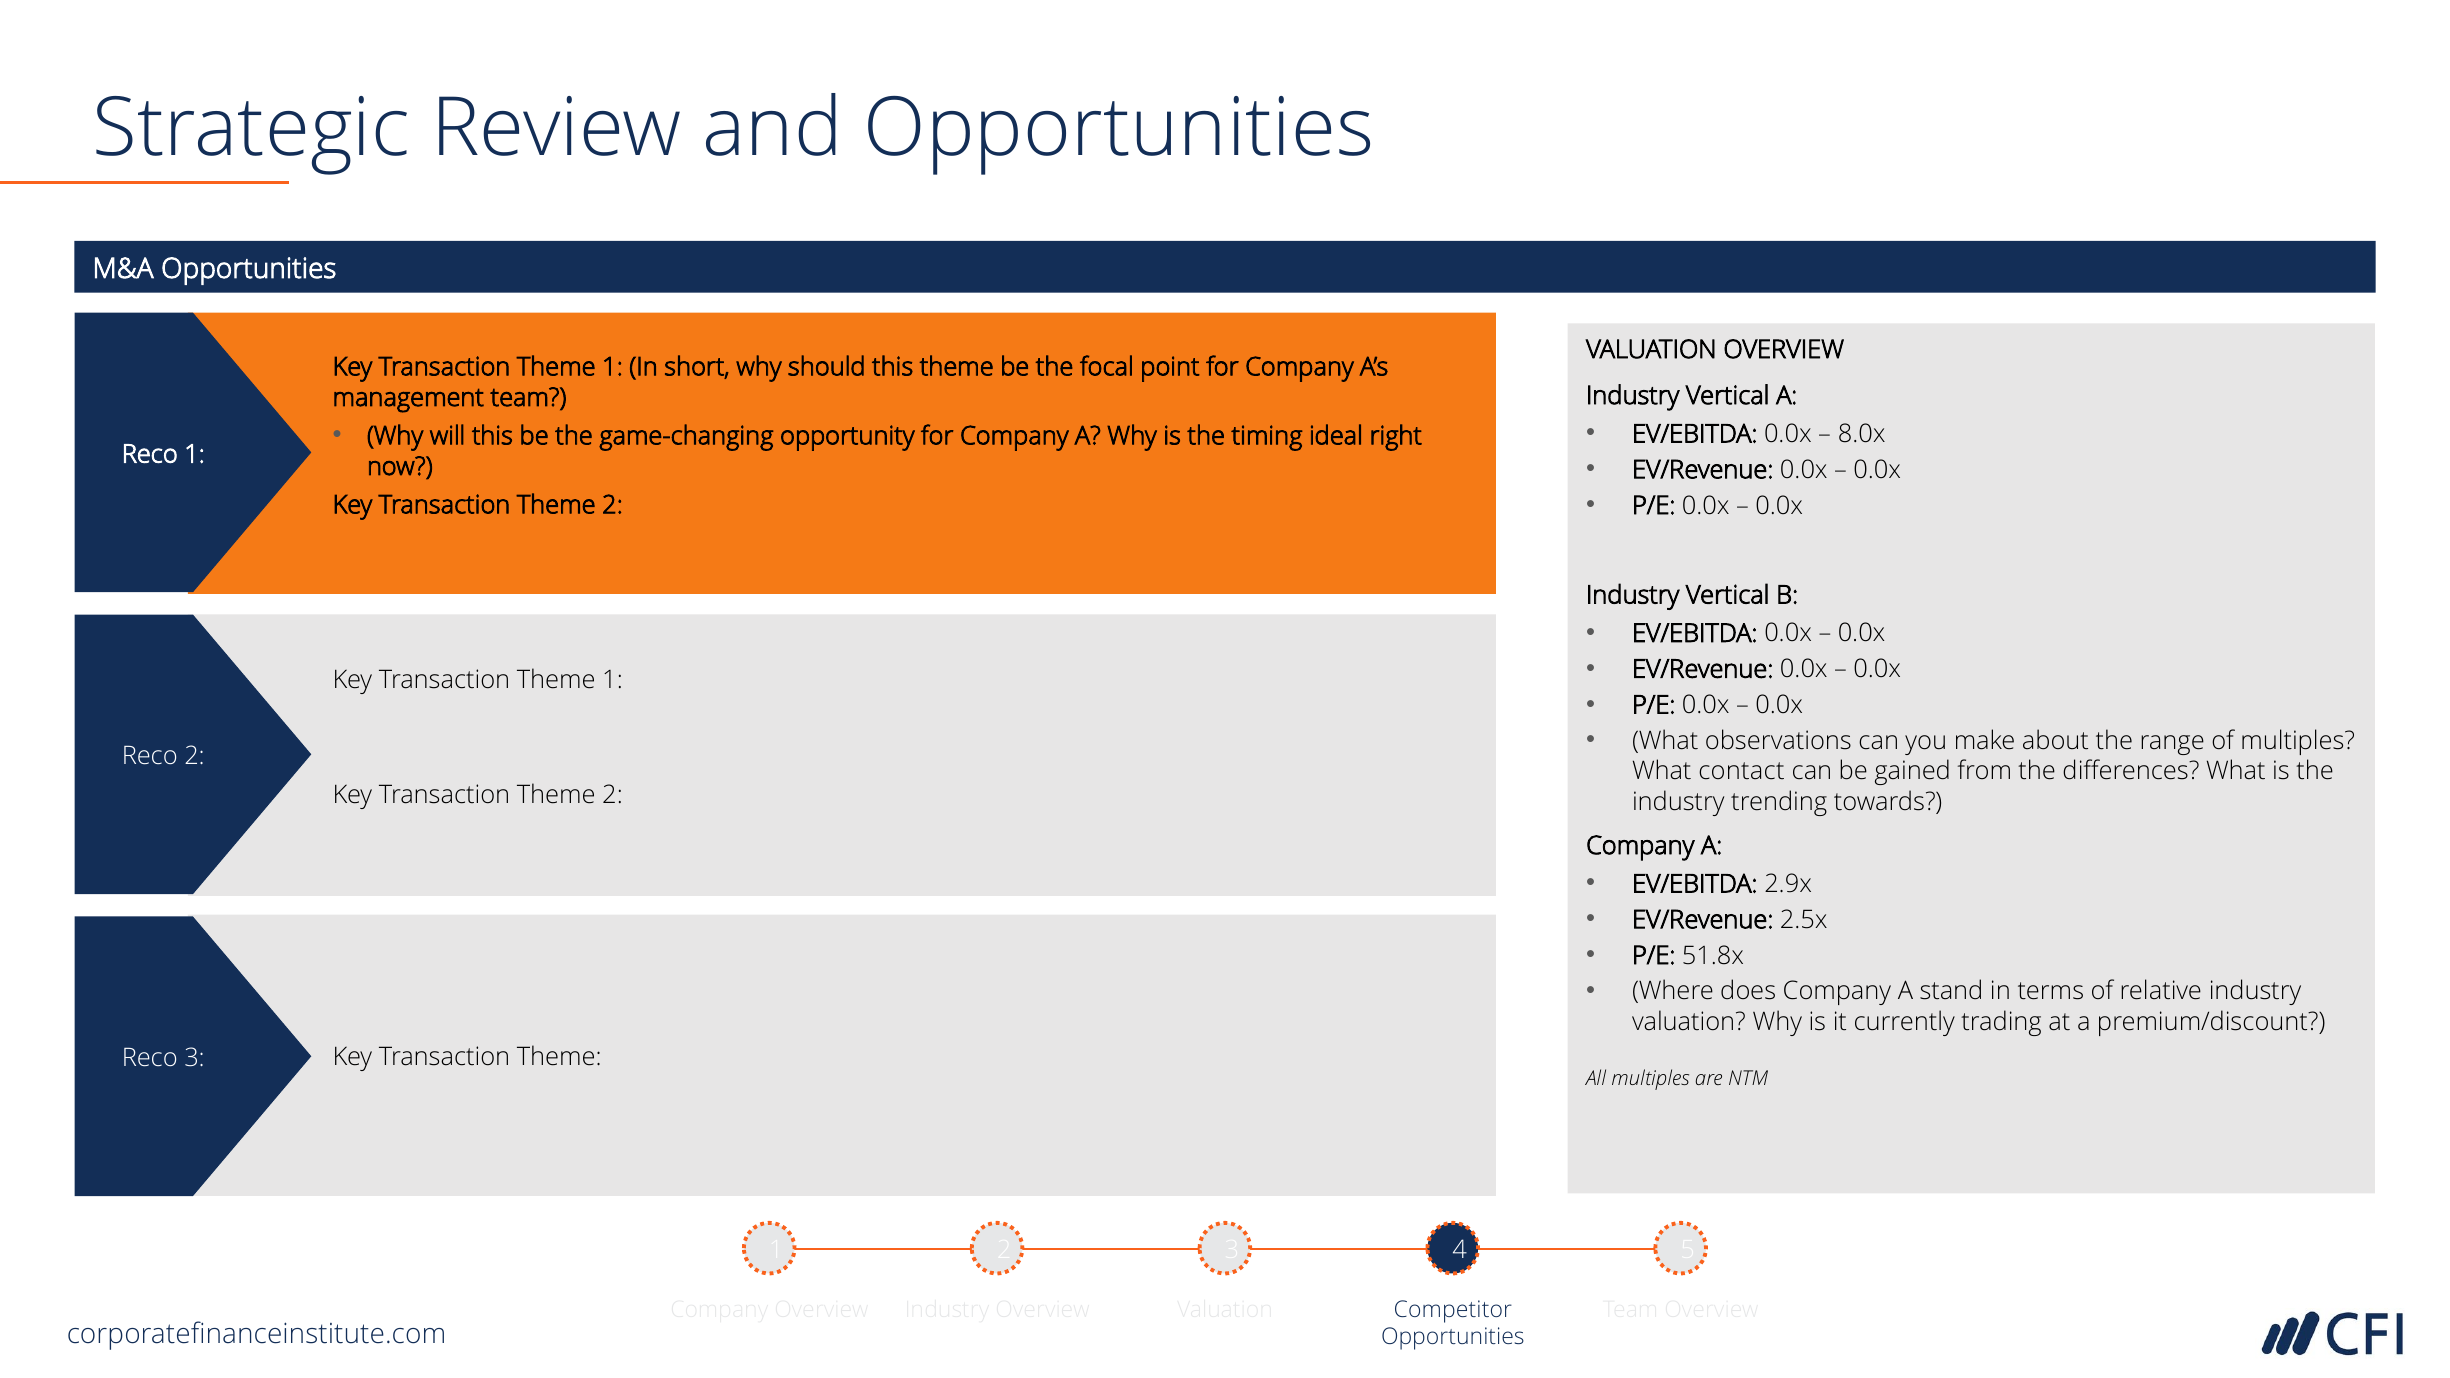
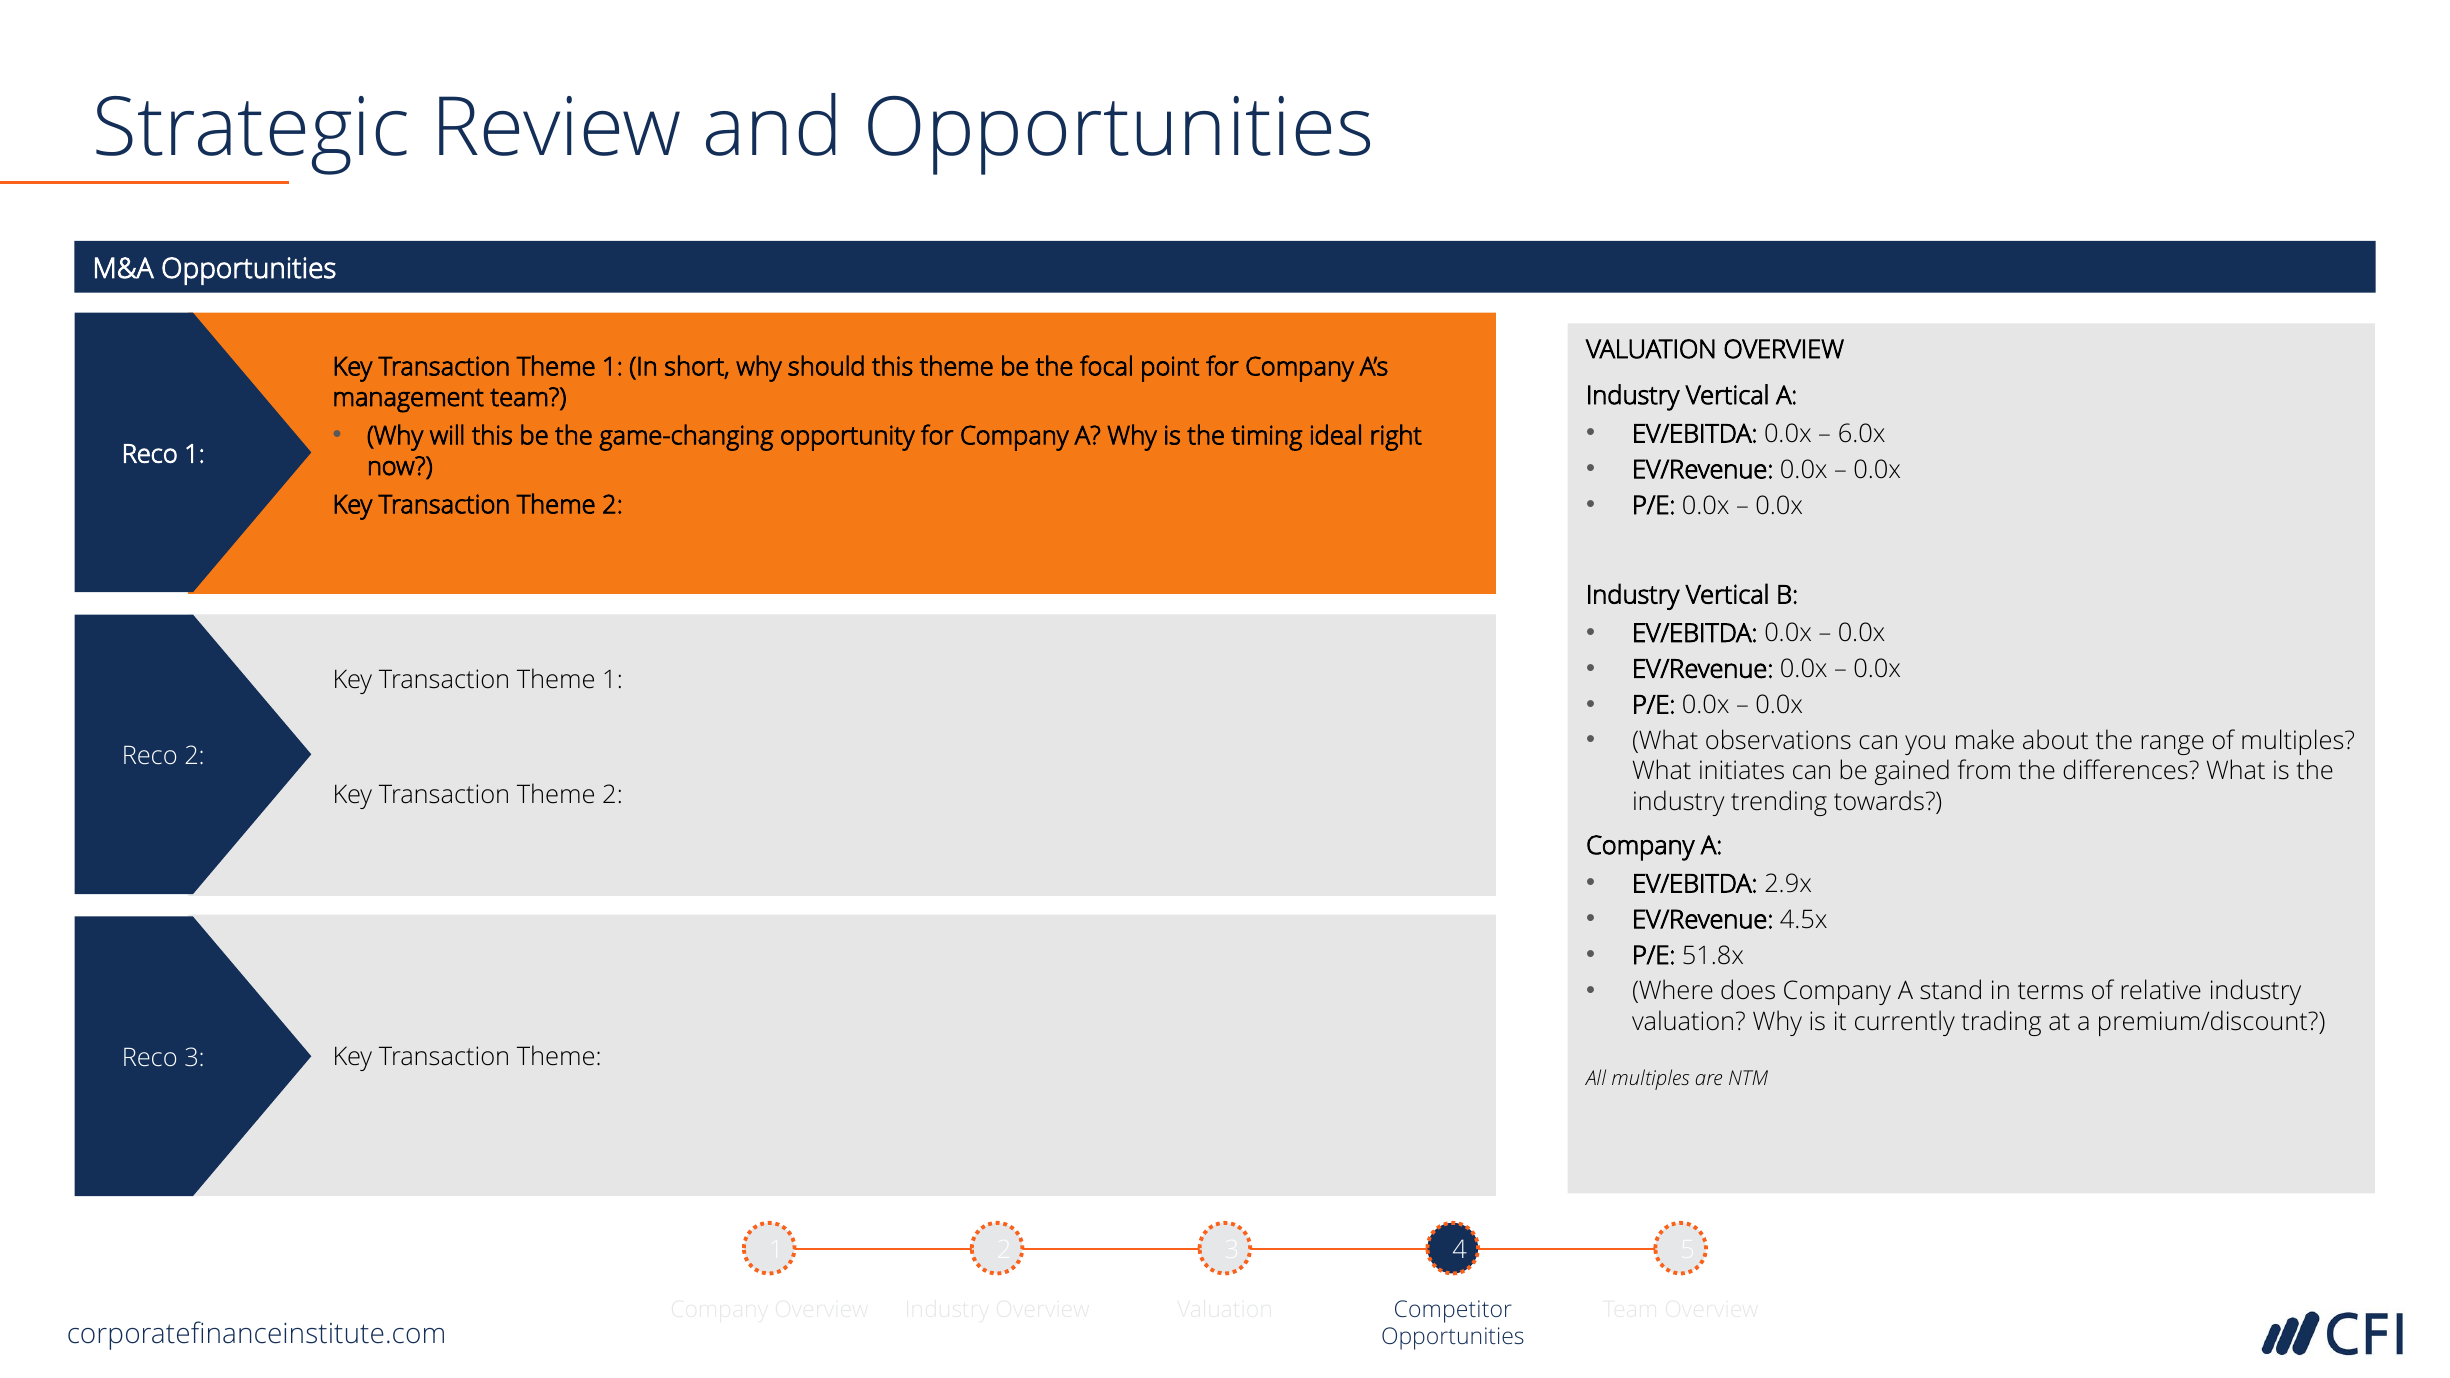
8.0x: 8.0x -> 6.0x
contact: contact -> initiates
2.5x: 2.5x -> 4.5x
